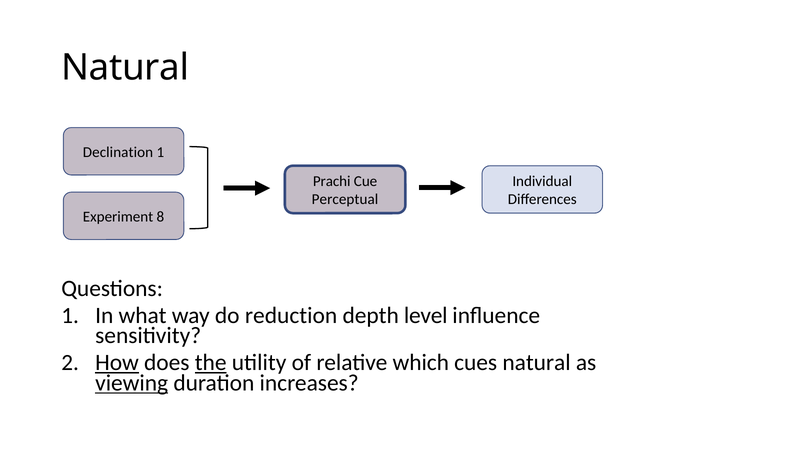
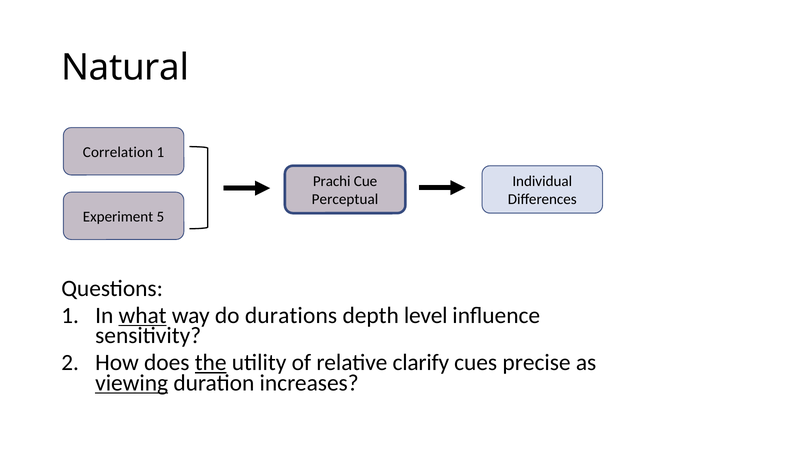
Declination: Declination -> Correlation
8: 8 -> 5
what underline: none -> present
reduction: reduction -> durations
How underline: present -> none
which: which -> clarify
cues natural: natural -> precise
